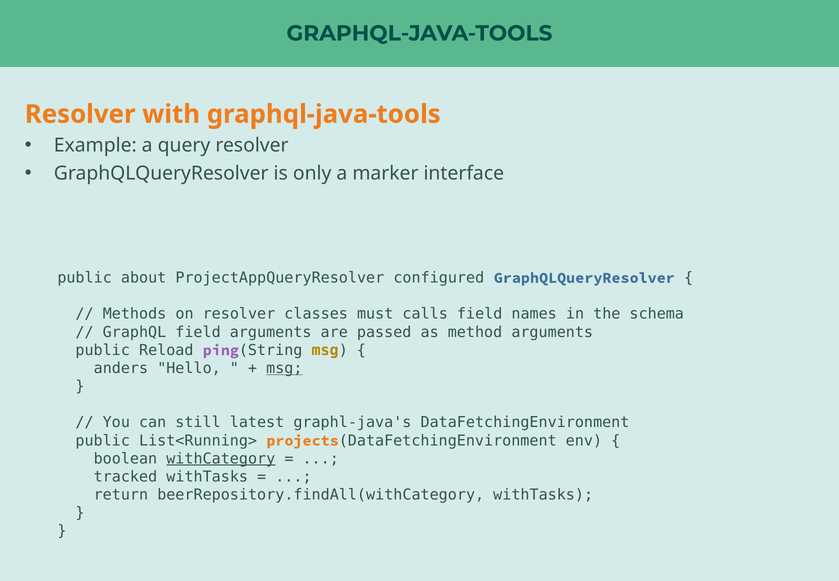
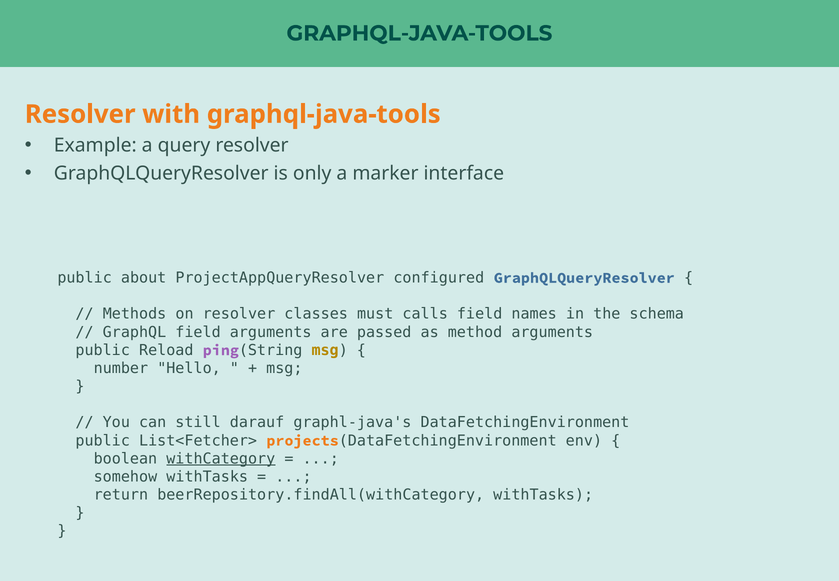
anders: anders -> number
msg at (284, 368) underline: present -> none
latest: latest -> darauf
List<Running>: List<Running> -> List<Fetcher>
tracked: tracked -> somehow
